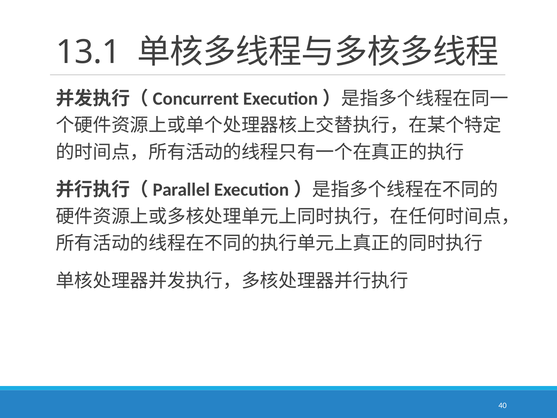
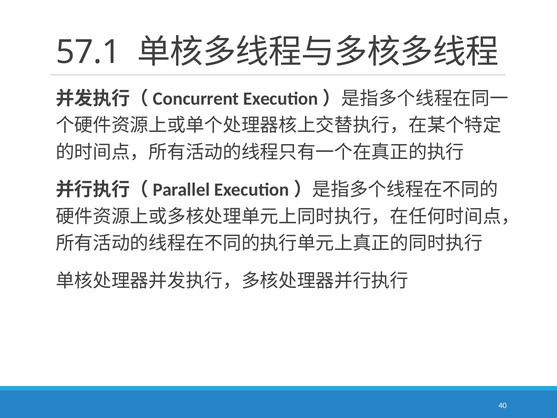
13.1: 13.1 -> 57.1
